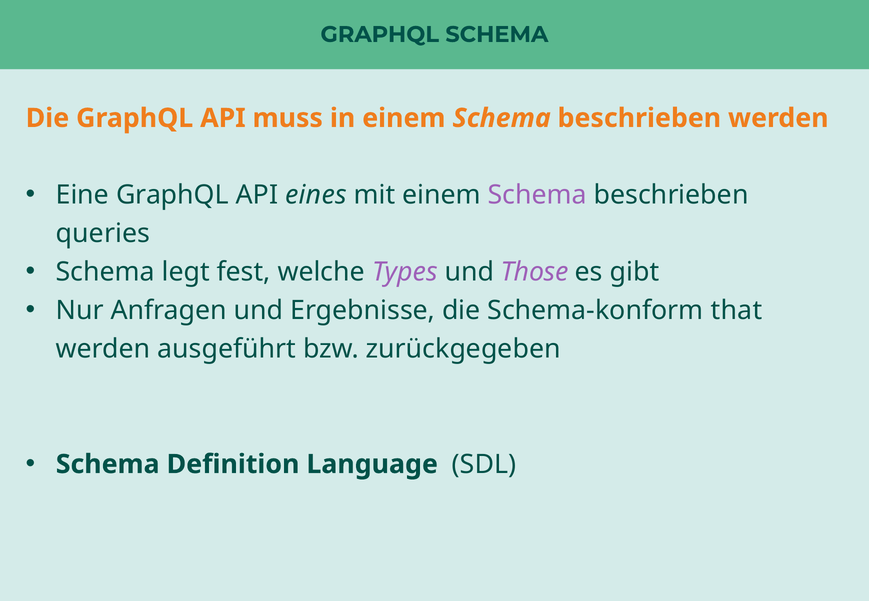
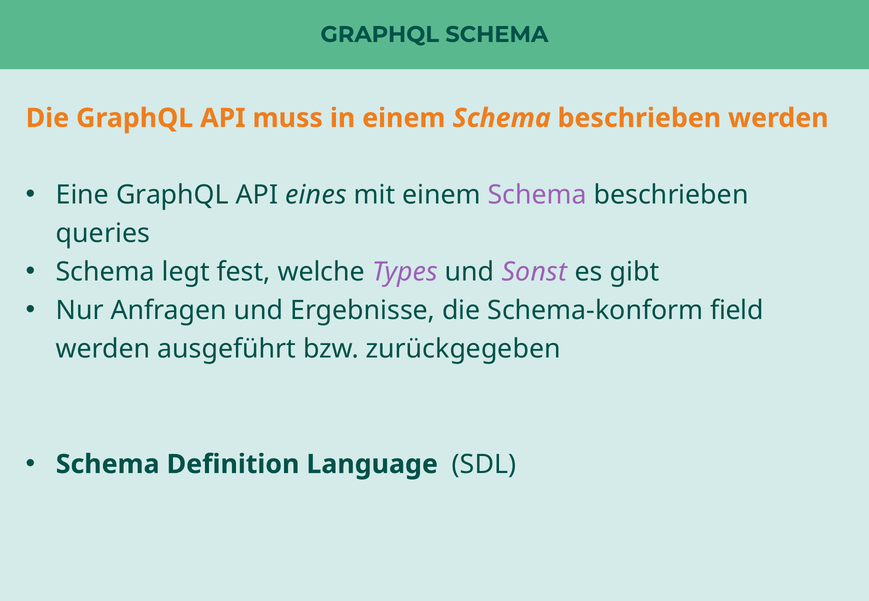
Those: Those -> Sonst
that: that -> field
